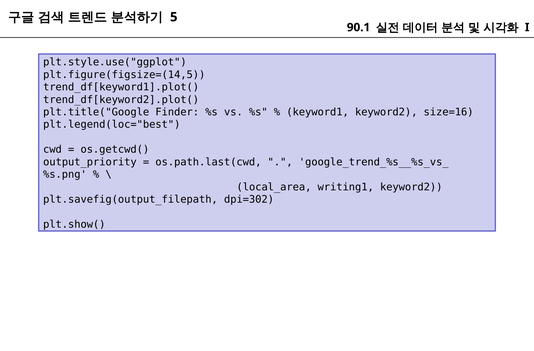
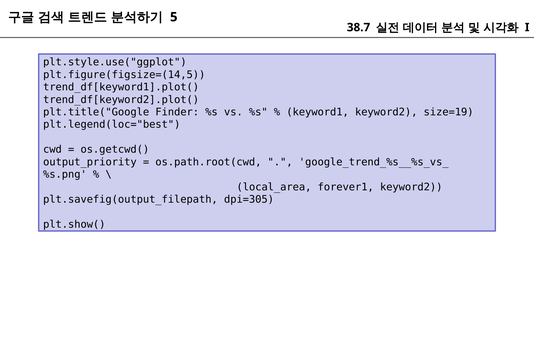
90.1: 90.1 -> 38.7
size=16: size=16 -> size=19
os.path.last(cwd: os.path.last(cwd -> os.path.root(cwd
writing1: writing1 -> forever1
dpi=302: dpi=302 -> dpi=305
